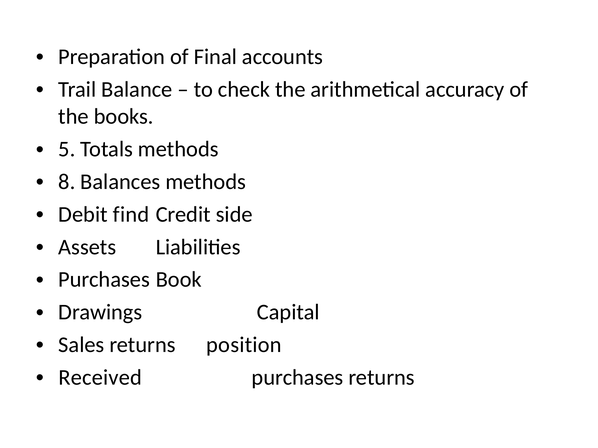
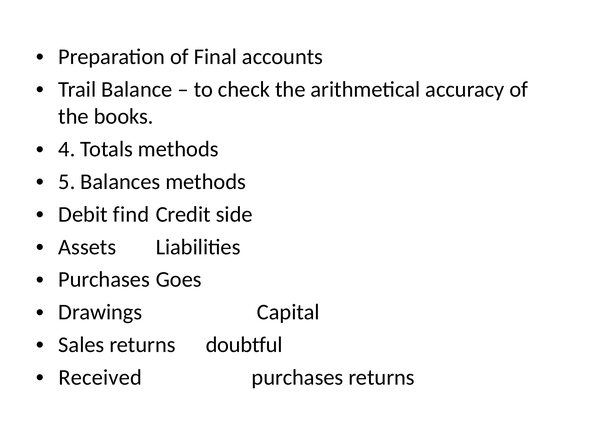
5: 5 -> 4
8: 8 -> 5
Book: Book -> Goes
position: position -> doubtful
